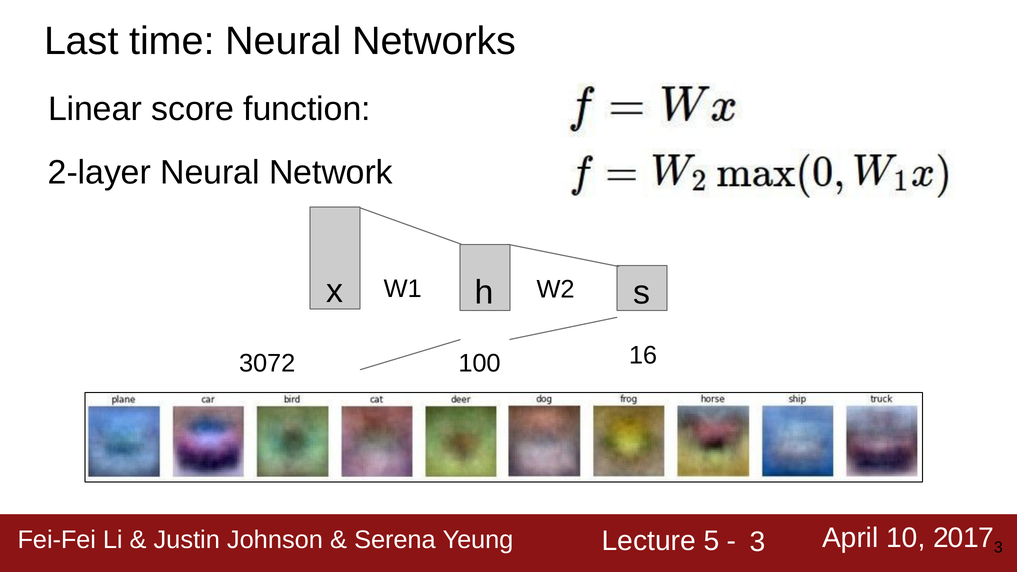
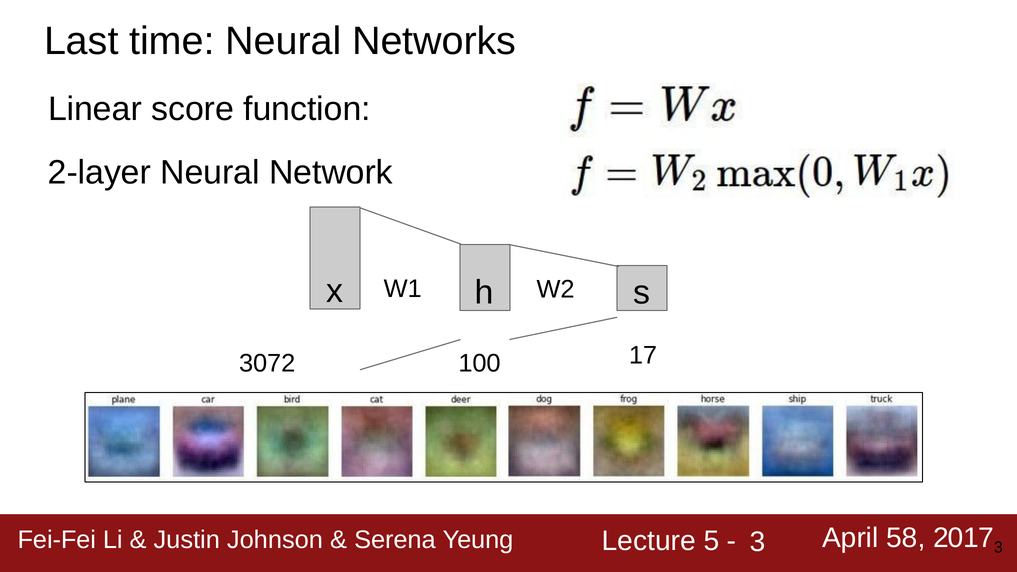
16: 16 -> 17
10: 10 -> 58
